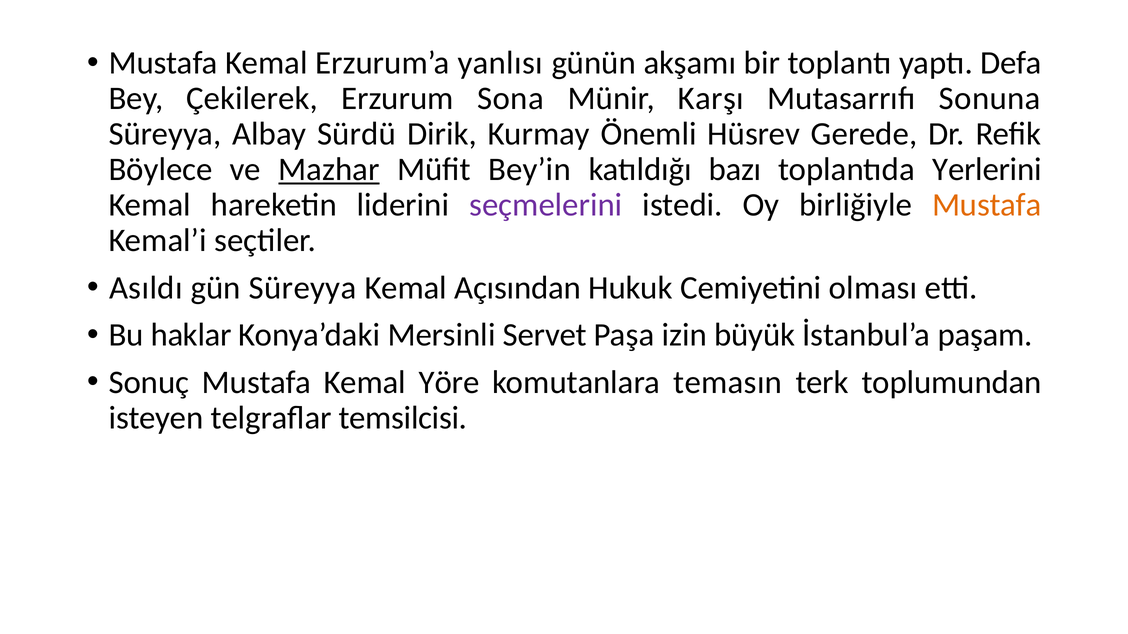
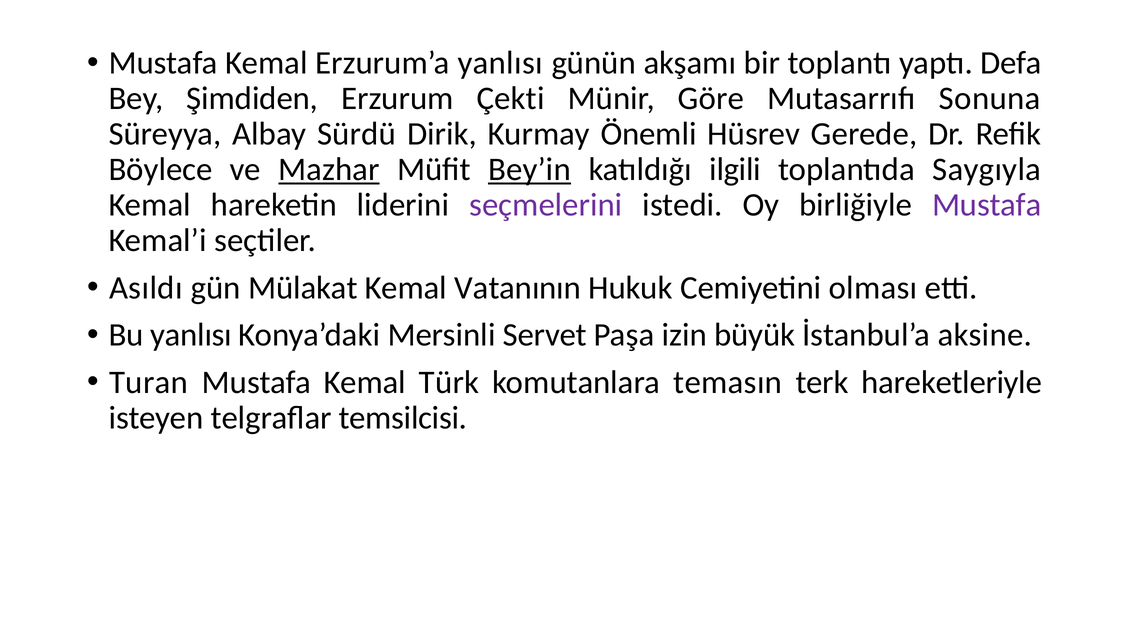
Çekilerek: Çekilerek -> Şimdiden
Sona: Sona -> Çekti
Karşı: Karşı -> Göre
Bey’in underline: none -> present
bazı: bazı -> ilgili
Yerlerini: Yerlerini -> Saygıyla
Mustafa at (987, 205) colour: orange -> purple
gün Süreyya: Süreyya -> Mülakat
Açısından: Açısından -> Vatanının
Bu haklar: haklar -> yanlısı
paşam: paşam -> aksine
Sonuç: Sonuç -> Turan
Yöre: Yöre -> Türk
toplumundan: toplumundan -> hareketleriyle
